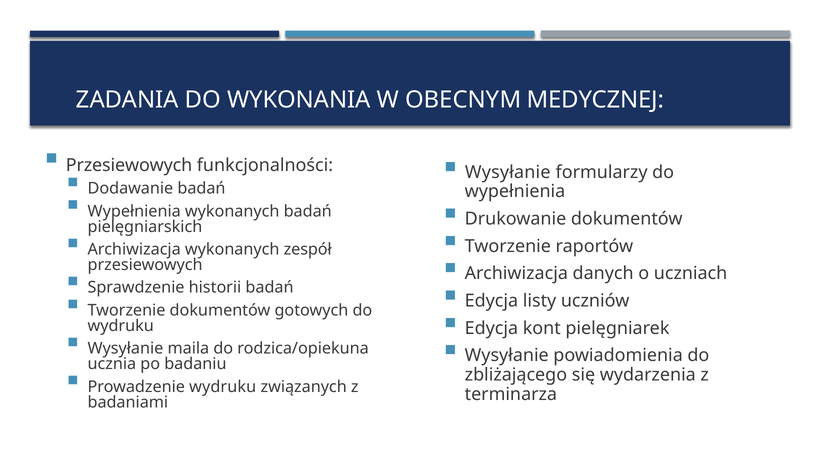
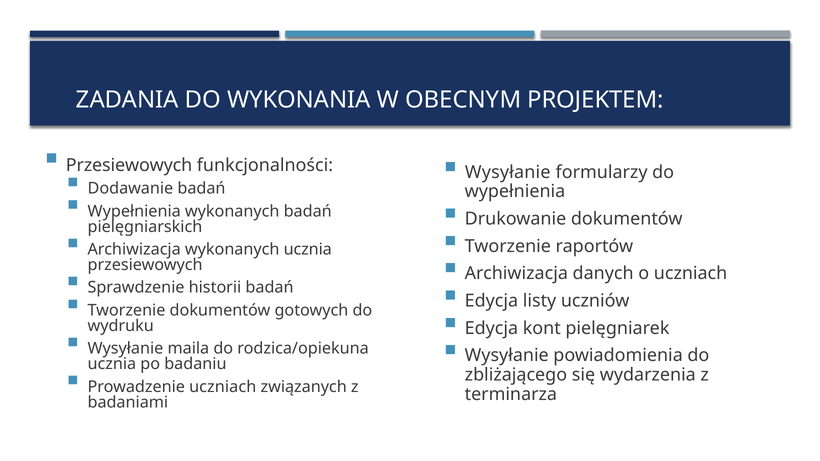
MEDYCZNEJ: MEDYCZNEJ -> PROJEKTEM
wykonanych zespół: zespół -> ucznia
Prowadzenie wydruku: wydruku -> uczniach
